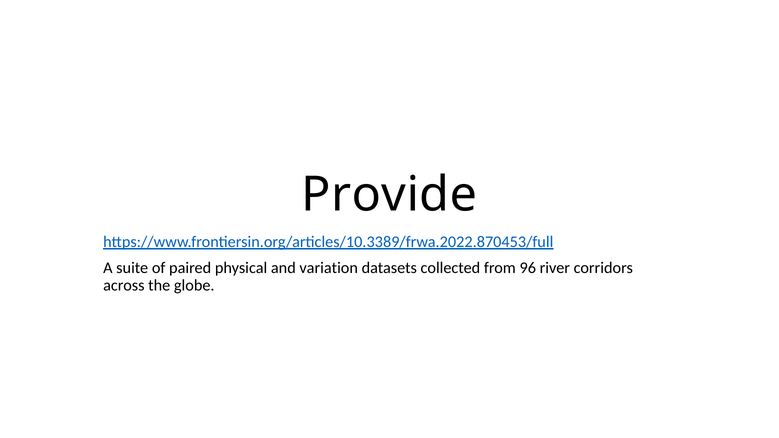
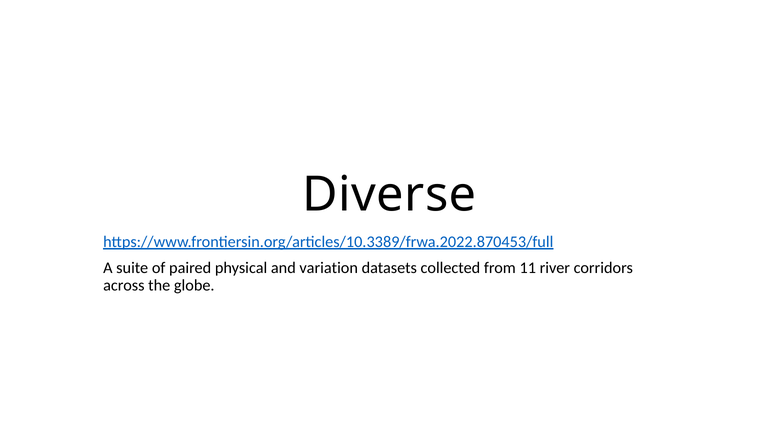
Provide: Provide -> Diverse
96: 96 -> 11
